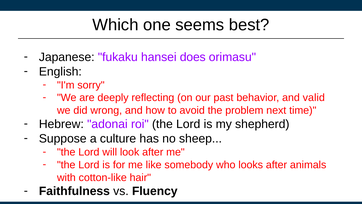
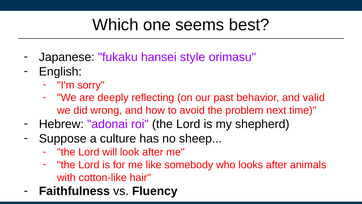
does: does -> style
